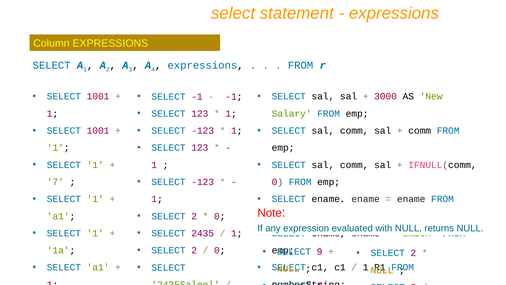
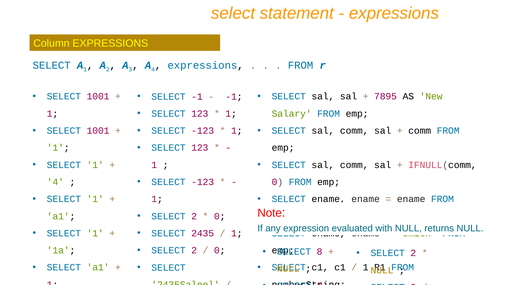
3000: 3000 -> 7895
7 at (55, 182): 7 -> 4
9: 9 -> 8
